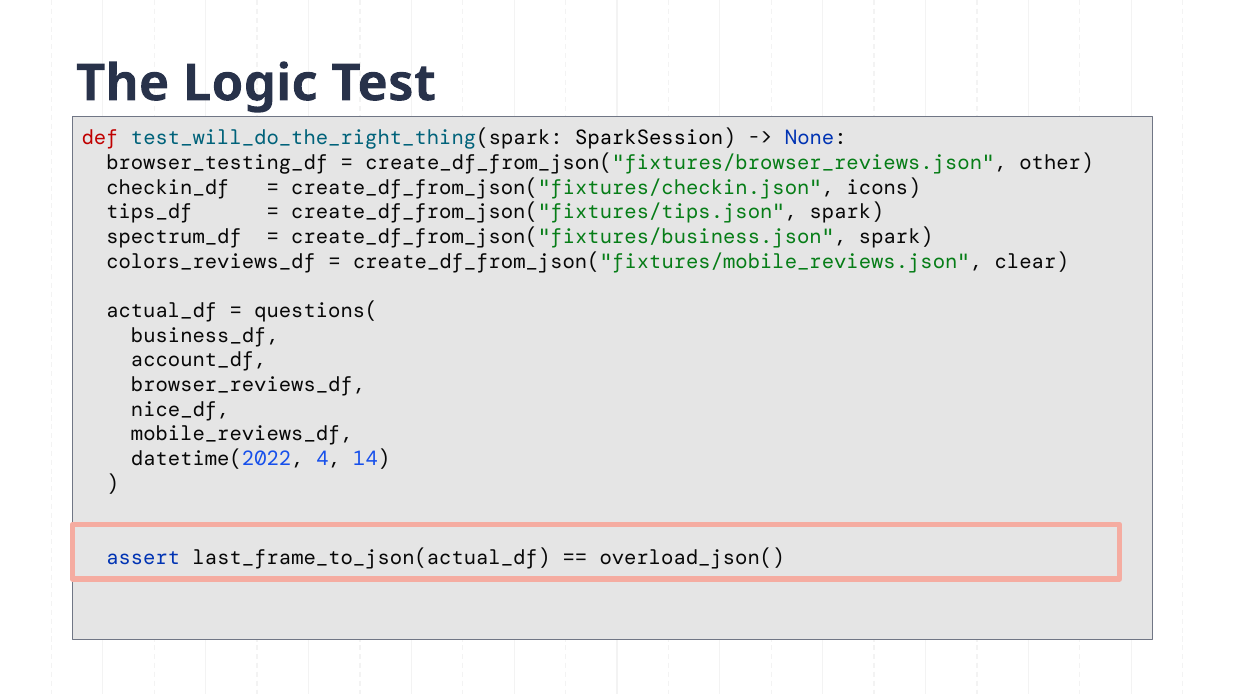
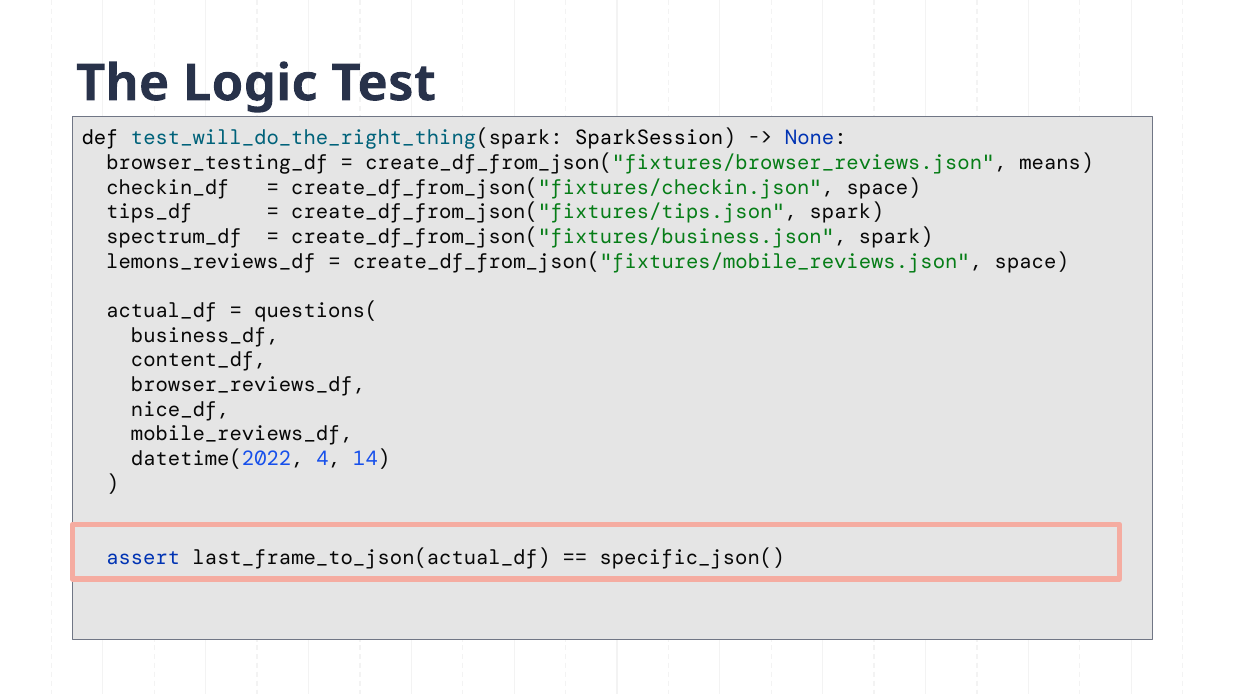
def colour: red -> black
other: other -> means
create_df_from_json("fixtures/checkin.json icons: icons -> space
colors_reviews_df: colors_reviews_df -> lemons_reviews_df
create_df_from_json("fixtures/mobile_reviews.json clear: clear -> space
account_df: account_df -> content_df
overload_json(: overload_json( -> specific_json(
